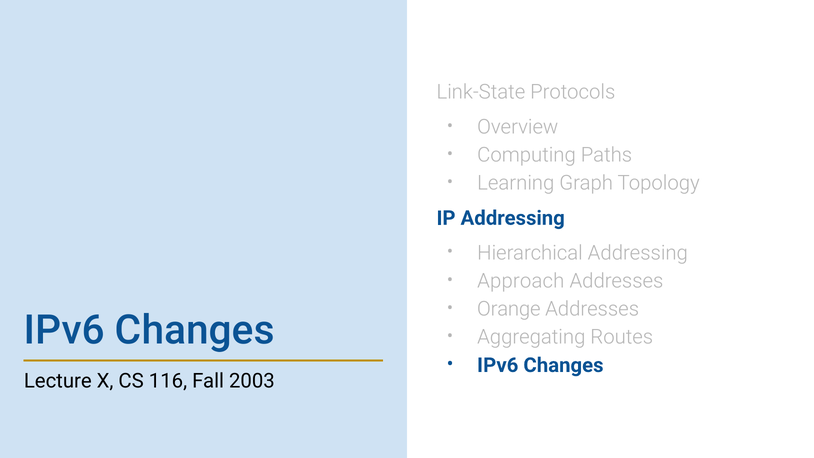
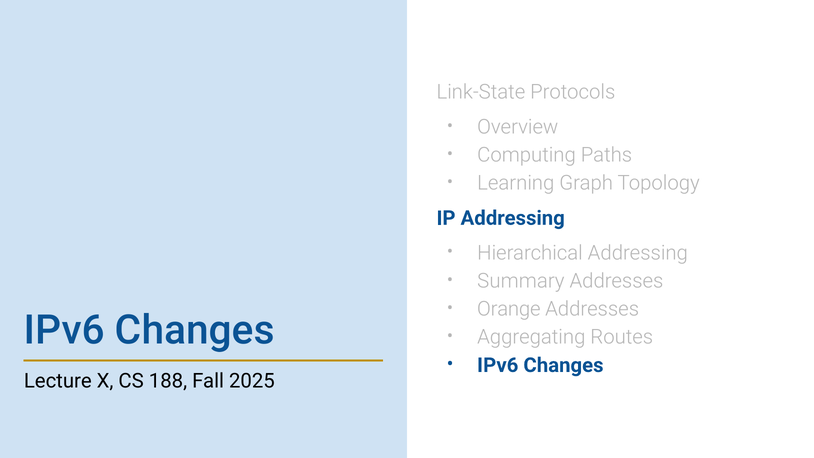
Approach: Approach -> Summary
116: 116 -> 188
2003: 2003 -> 2025
